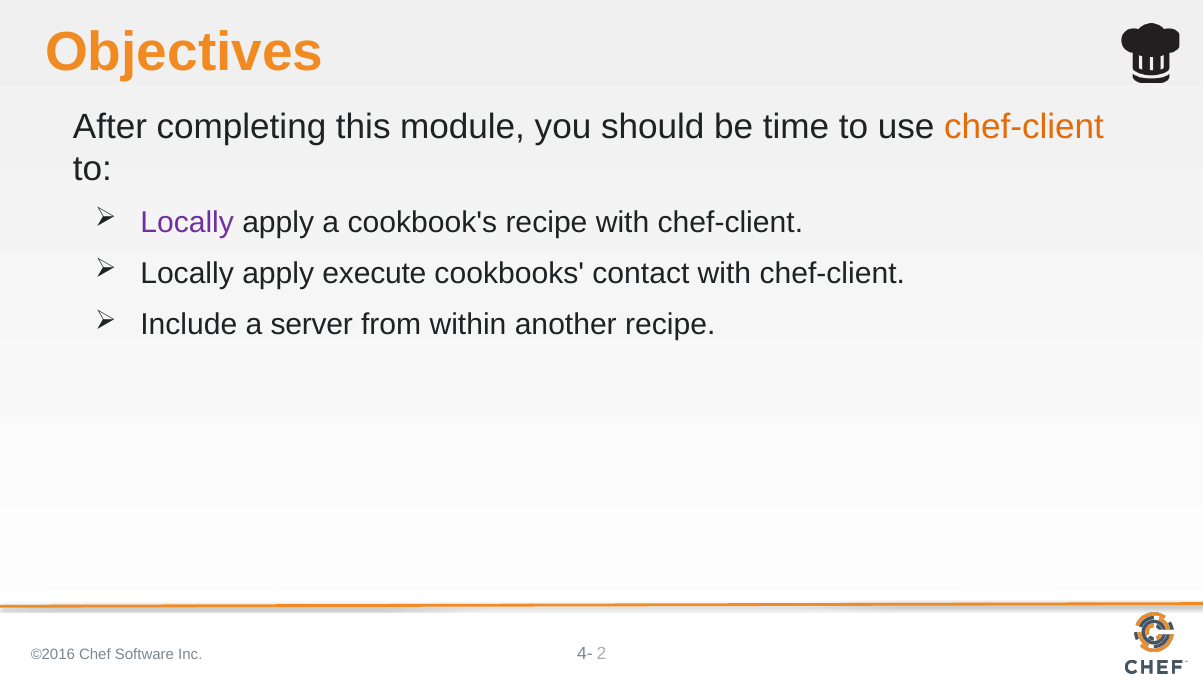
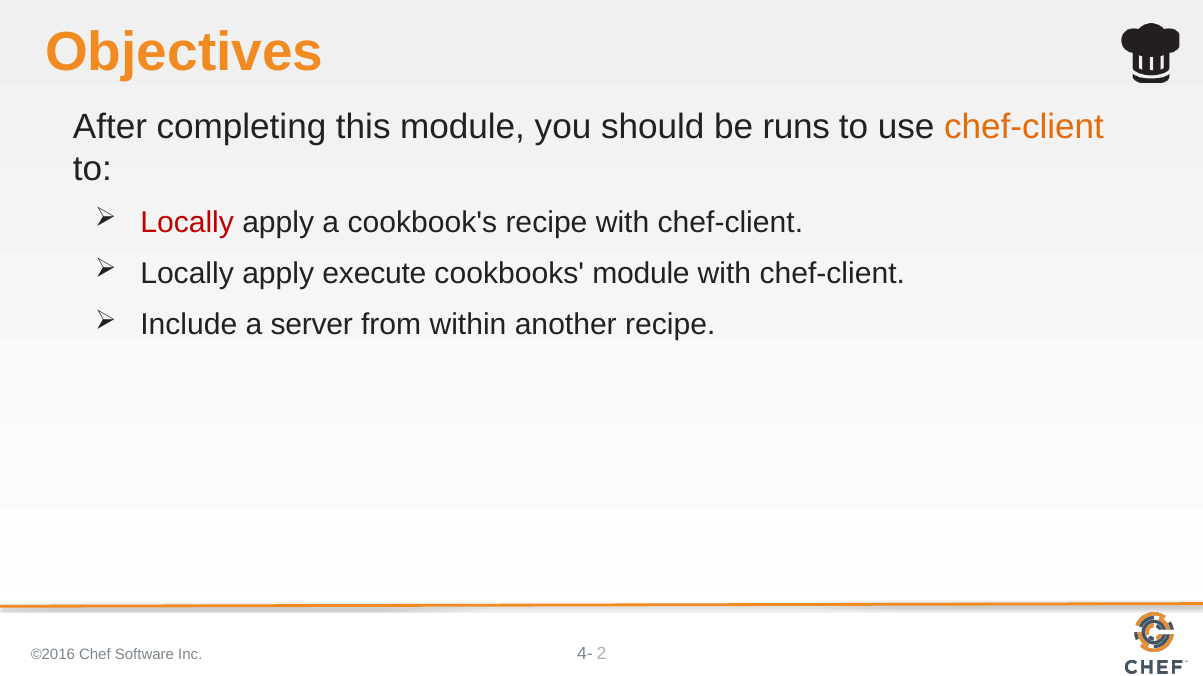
time: time -> runs
Locally at (187, 223) colour: purple -> red
cookbooks contact: contact -> module
